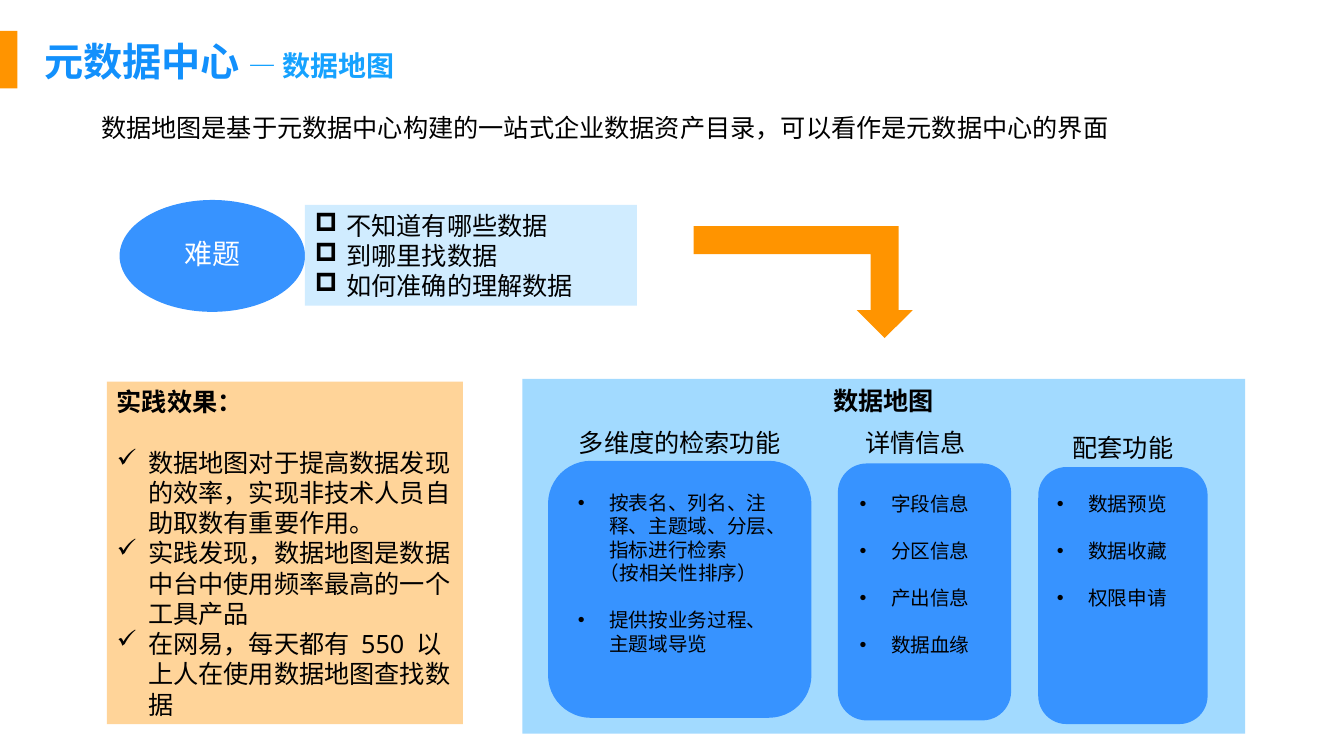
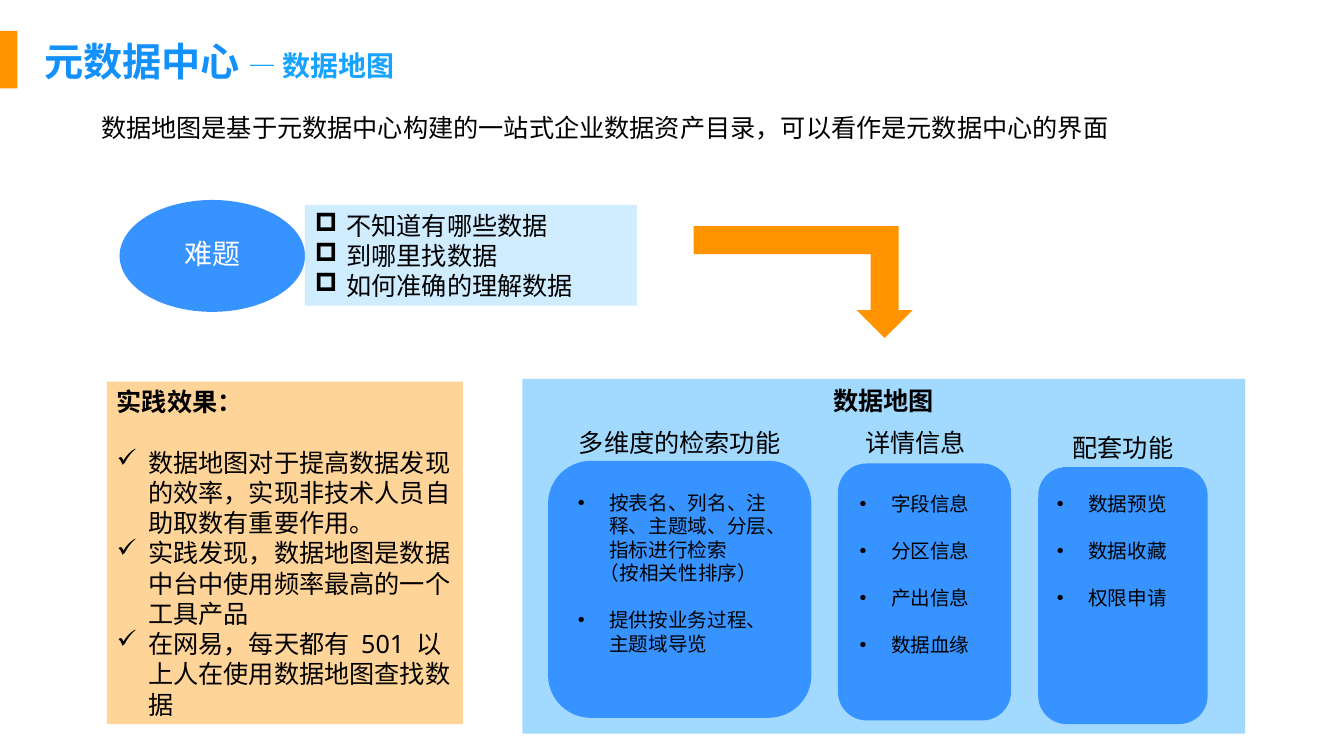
550: 550 -> 501
